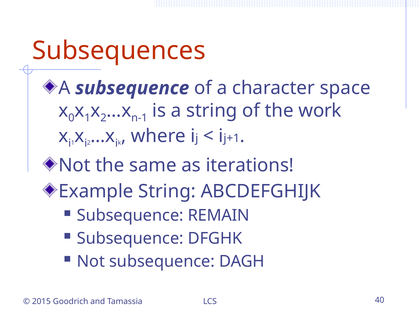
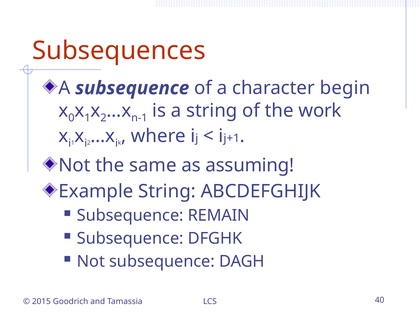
space: space -> begin
iterations: iterations -> assuming
